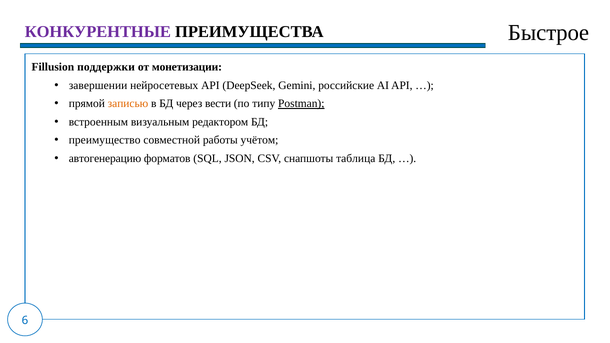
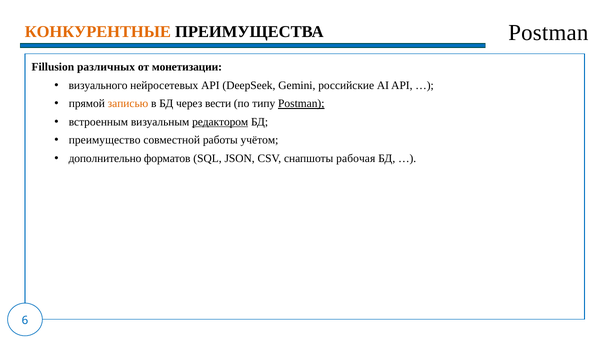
Быстрое at (548, 33): Быстрое -> Postman
КОНКУРЕНТНЫЕ colour: purple -> orange
поддержки: поддержки -> различных
завершении: завершении -> визуального
редактором underline: none -> present
автогенерацию: автогенерацию -> дополнительно
таблица: таблица -> рабочая
